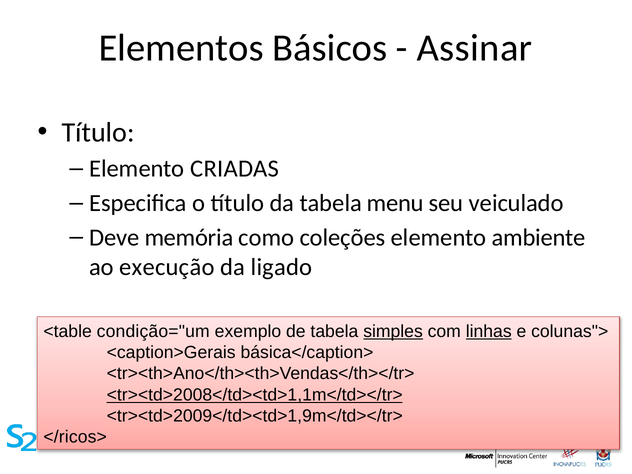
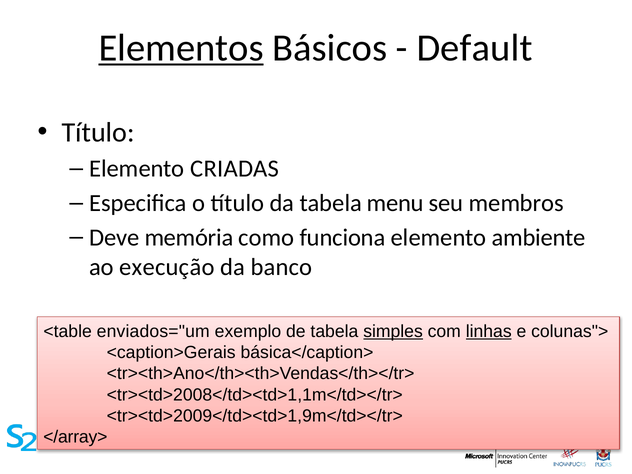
Elementos underline: none -> present
Assinar: Assinar -> Default
veiculado: veiculado -> membros
coleções: coleções -> funciona
ligado: ligado -> banco
condição="um: condição="um -> enviados="um
<tr><td>2008</td><td>1,1m</td></tr> underline: present -> none
</ricos>: </ricos> -> </array>
